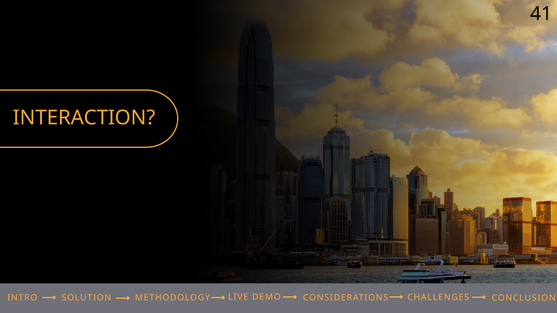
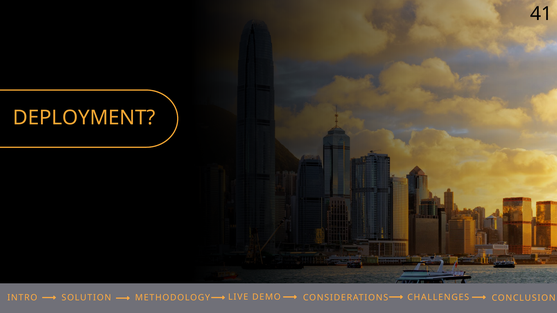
INTERACTION: INTERACTION -> DEPLOYMENT
